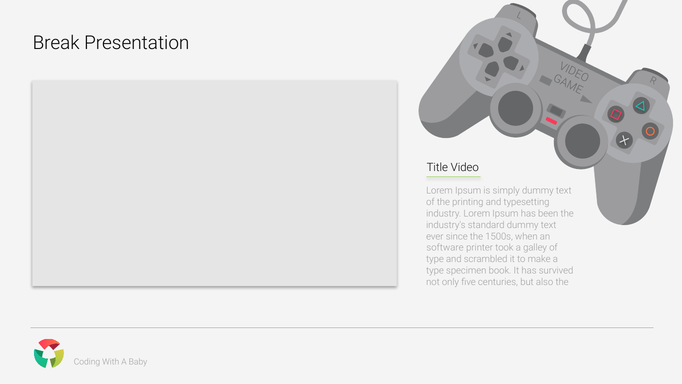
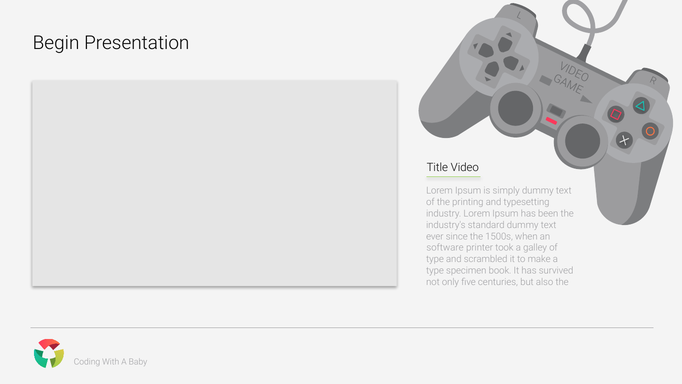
Break: Break -> Begin
